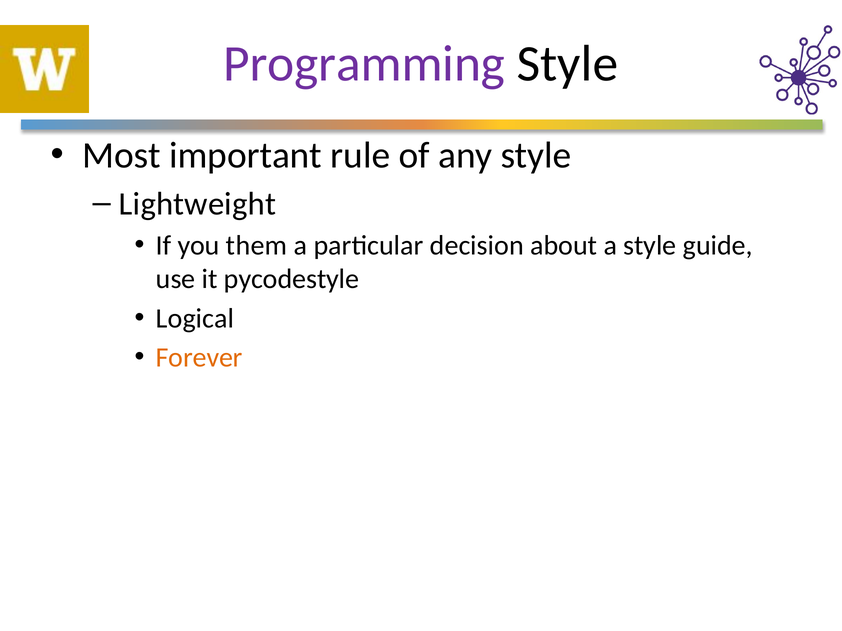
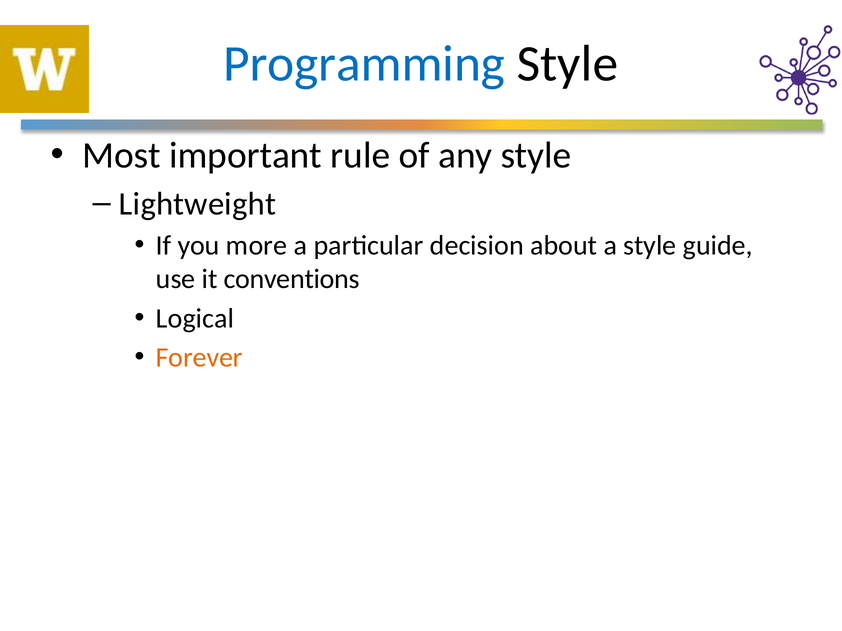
Programming colour: purple -> blue
them: them -> more
pycodestyle: pycodestyle -> conventions
